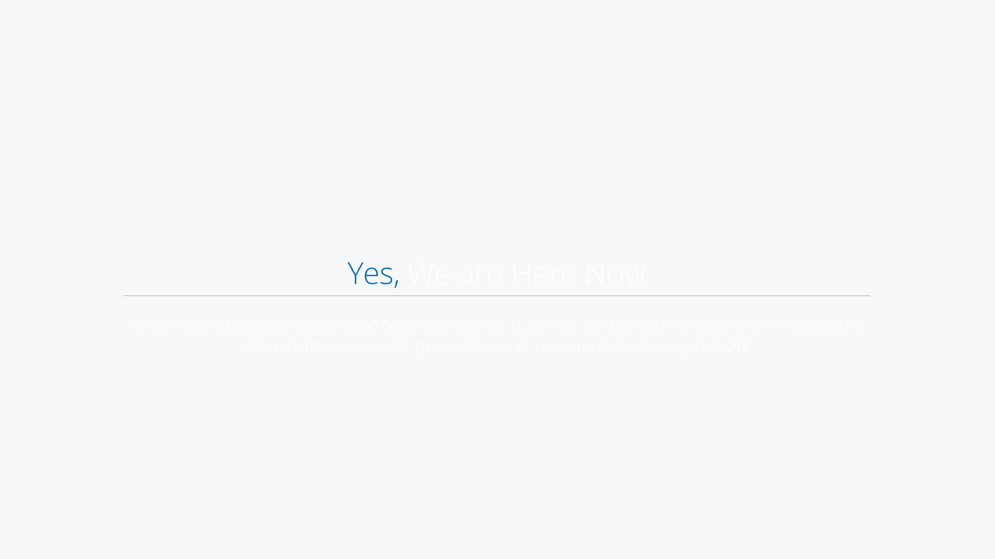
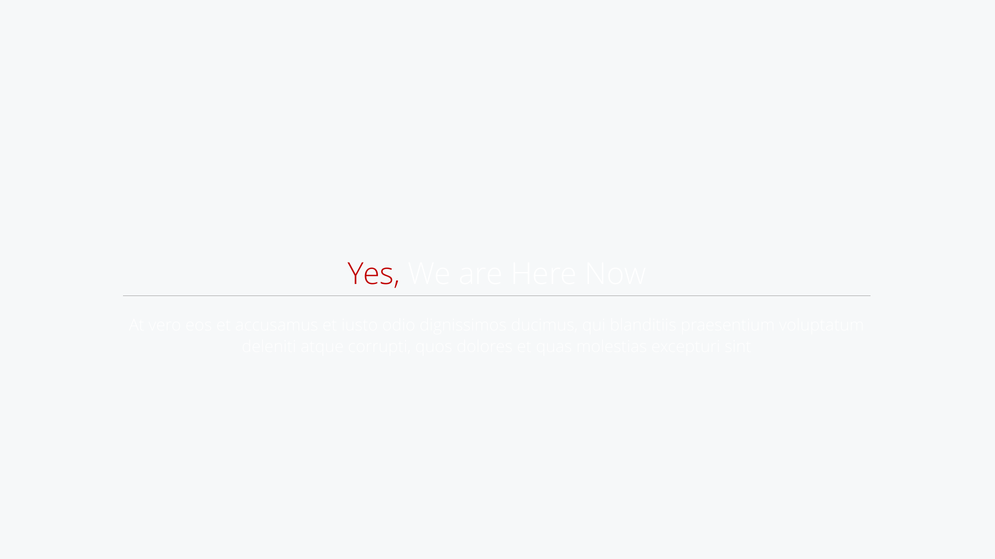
Yes colour: blue -> red
